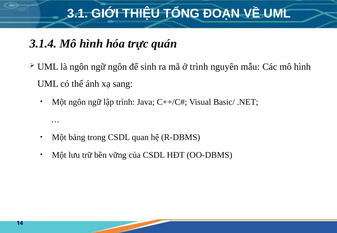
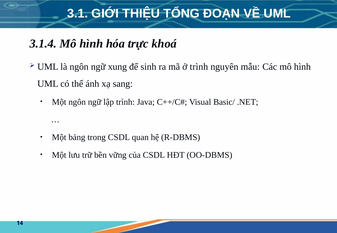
quán: quán -> khoá
ngữ ngôn: ngôn -> xung
